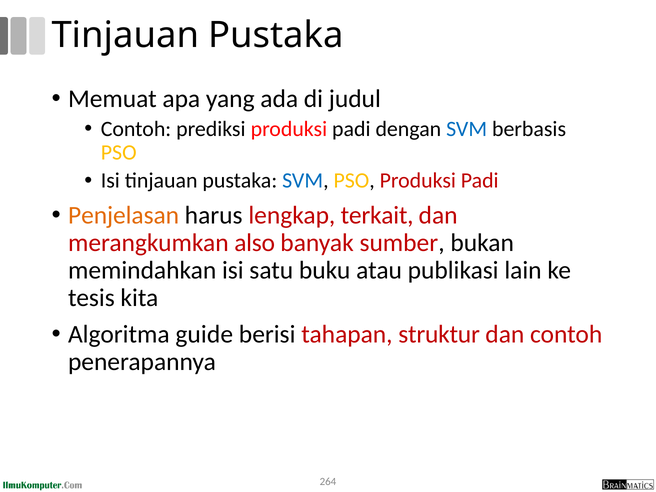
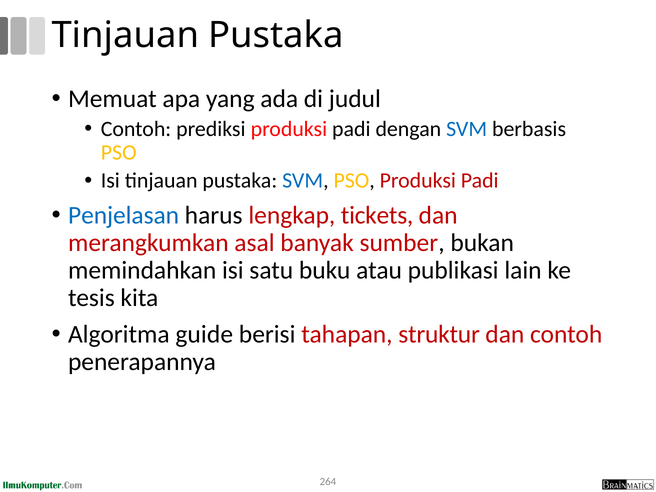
Penjelasan colour: orange -> blue
terkait: terkait -> tickets
also: also -> asal
